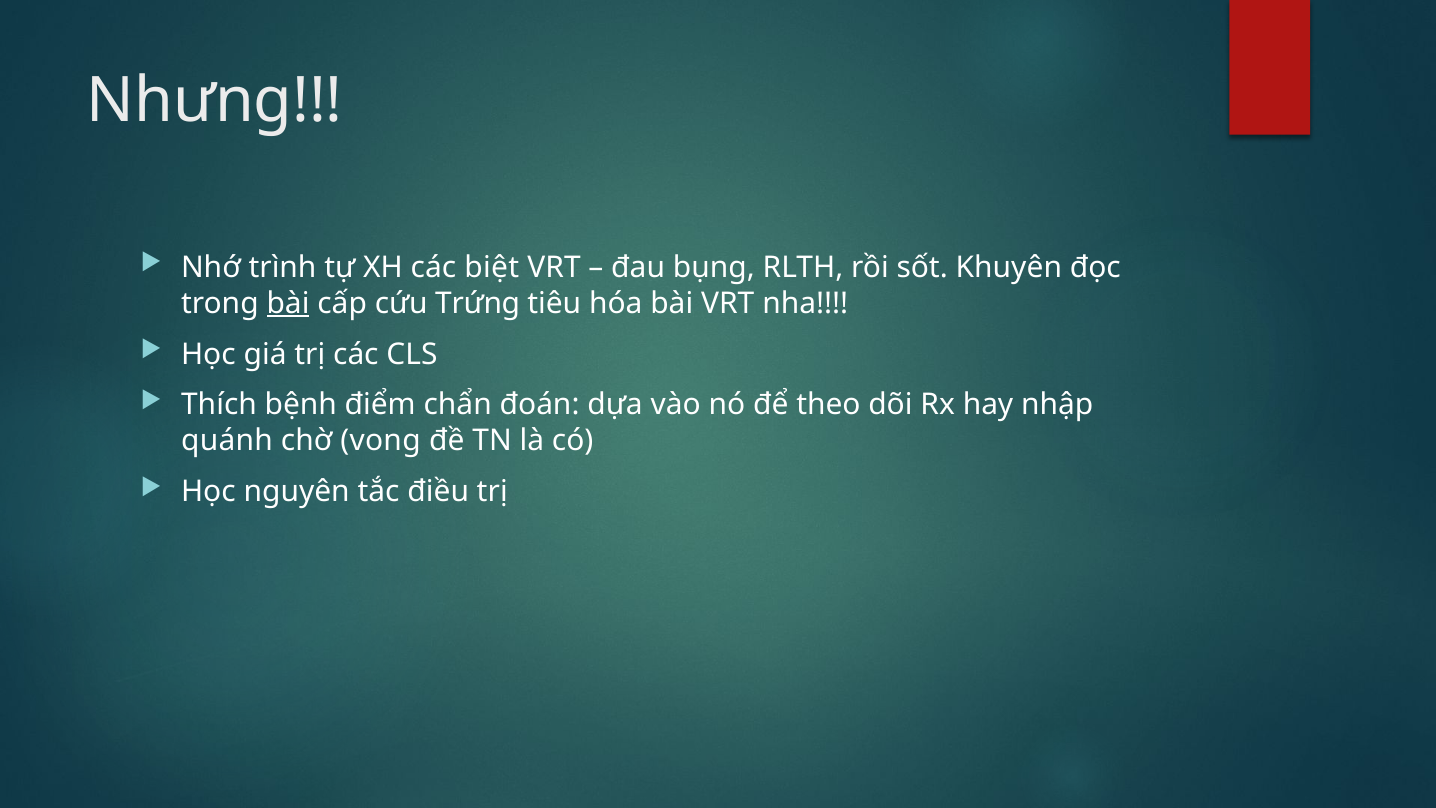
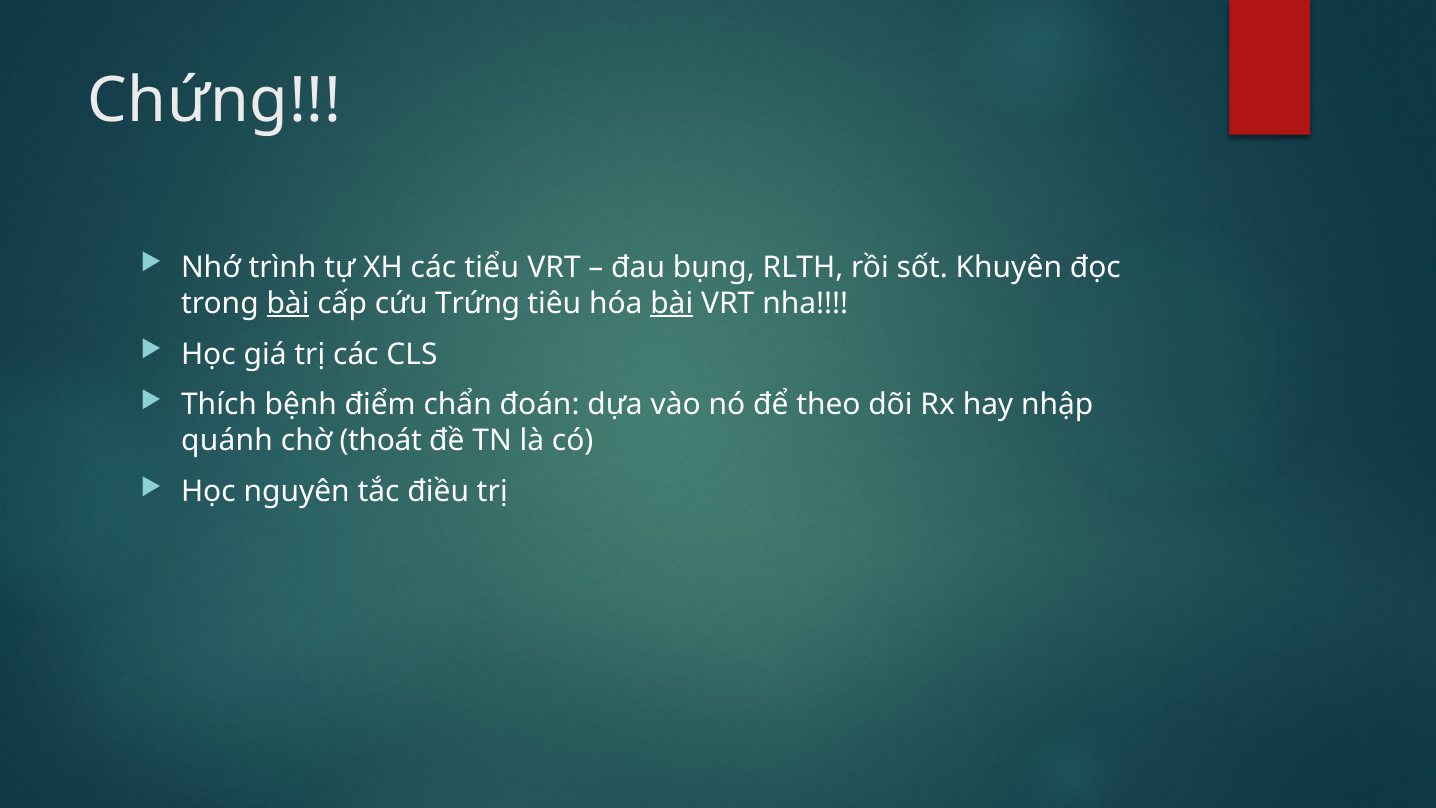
Nhưng: Nhưng -> Chứng
biệt: biệt -> tiểu
bài at (672, 303) underline: none -> present
vong: vong -> thoát
